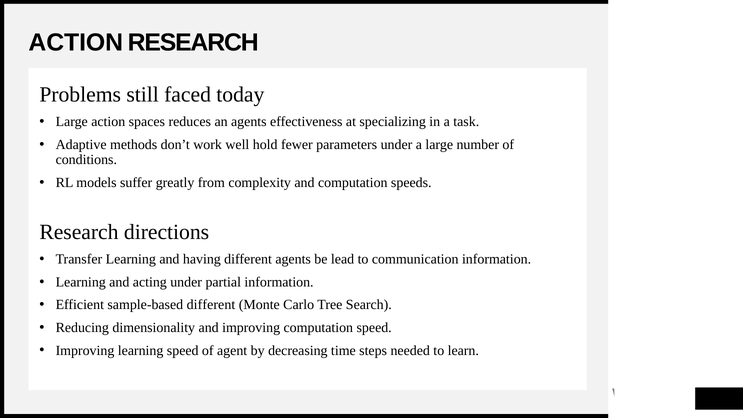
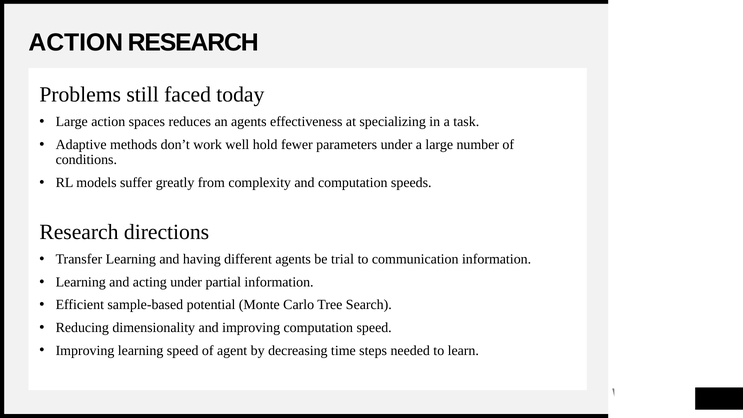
lead: lead -> trial
sample-based different: different -> potential
